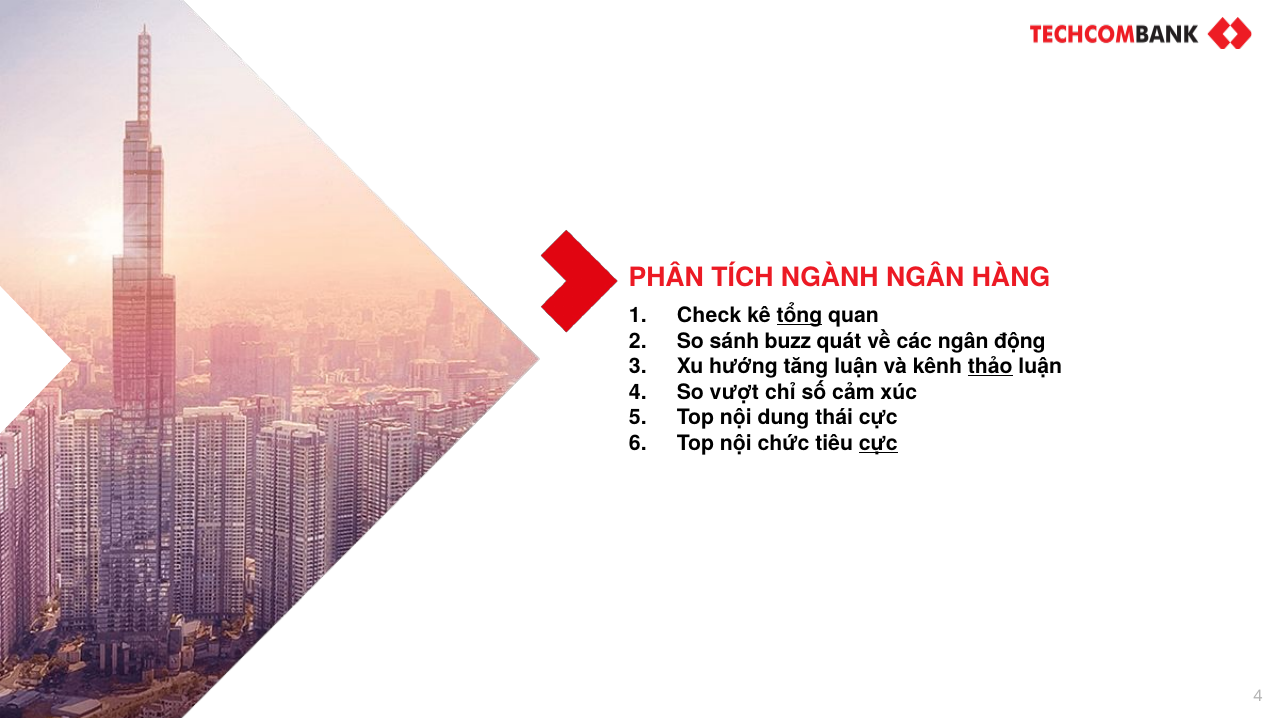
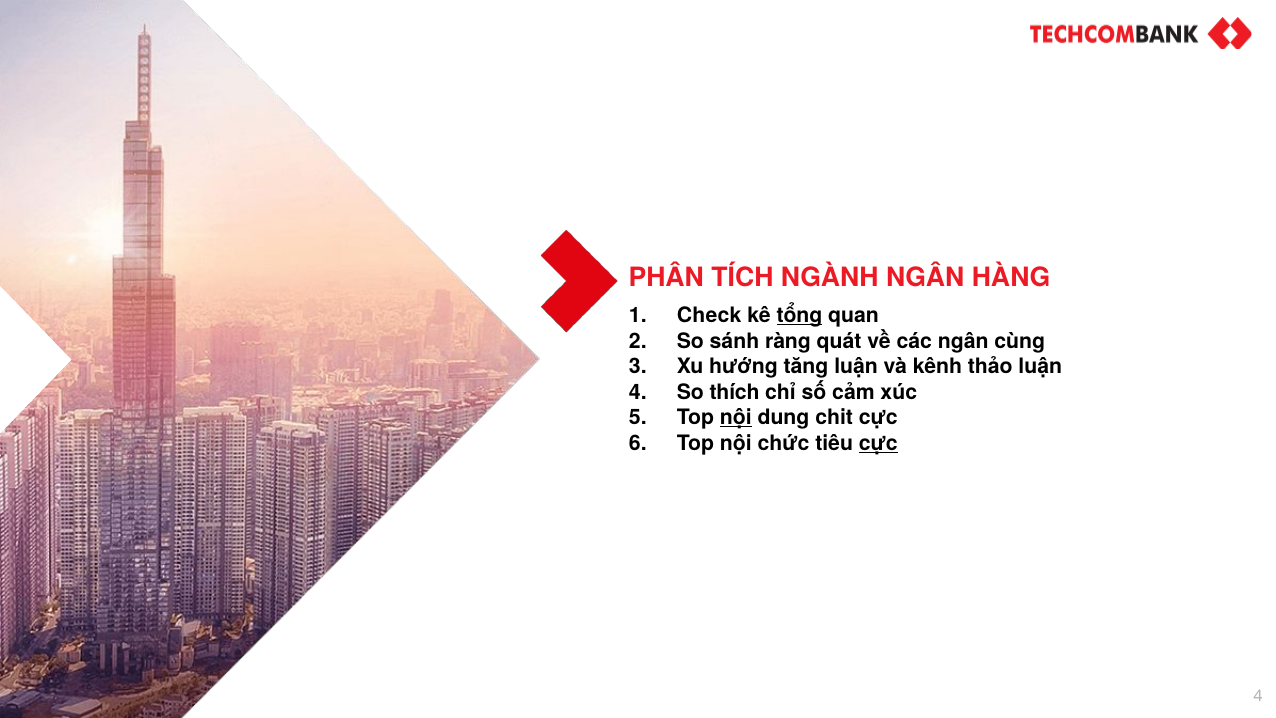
buzz: buzz -> ràng
động: động -> cùng
thảo underline: present -> none
vượt: vượt -> thích
nội at (736, 417) underline: none -> present
thái: thái -> chit
